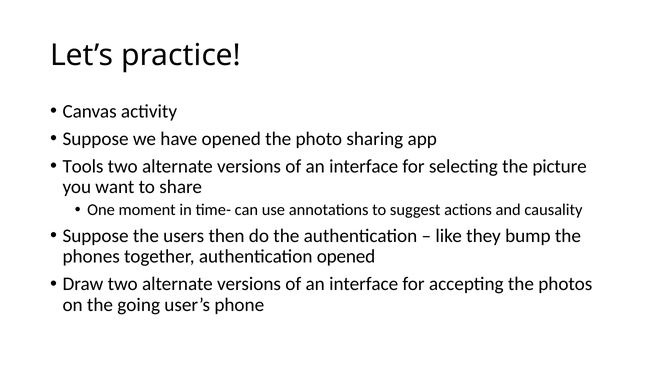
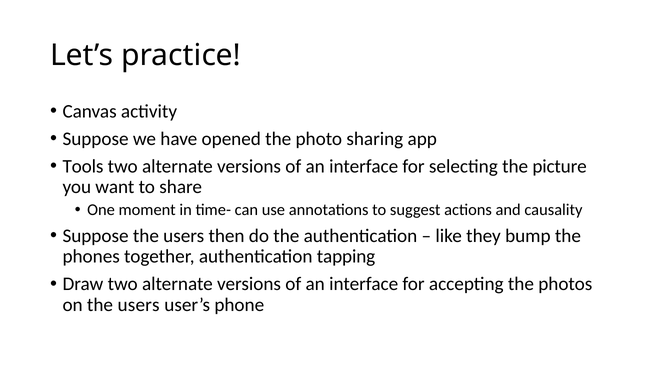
authentication opened: opened -> tapping
on the going: going -> users
